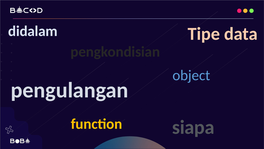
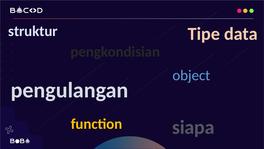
didalam: didalam -> struktur
